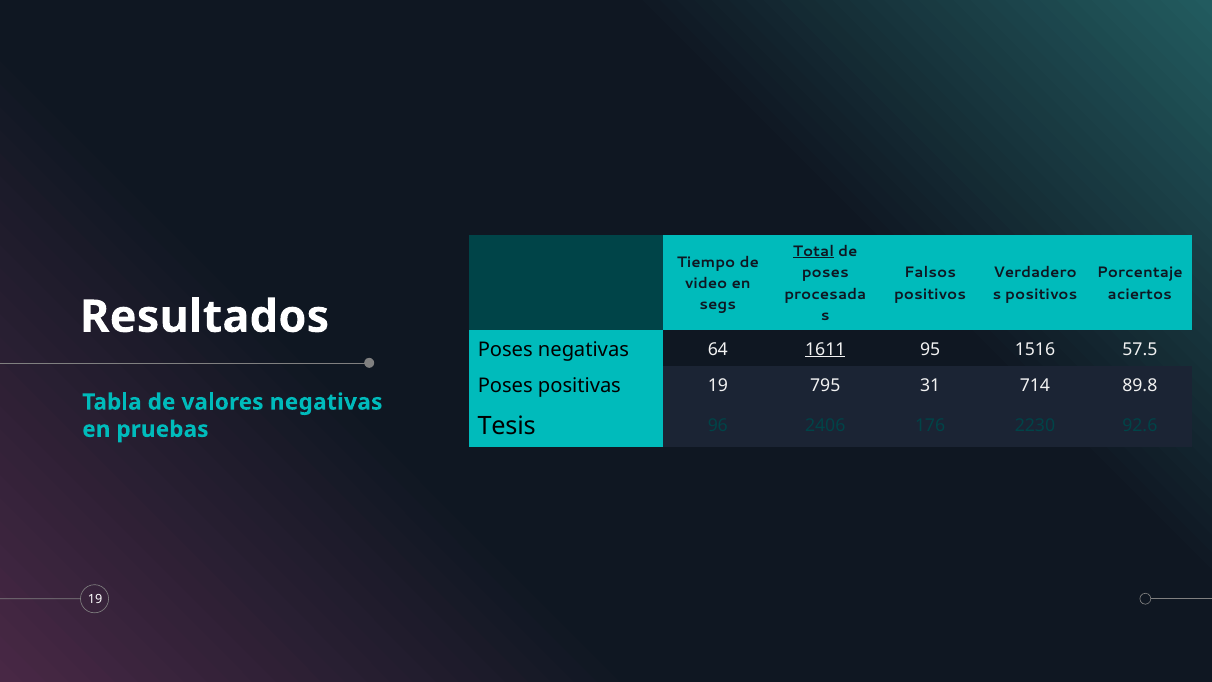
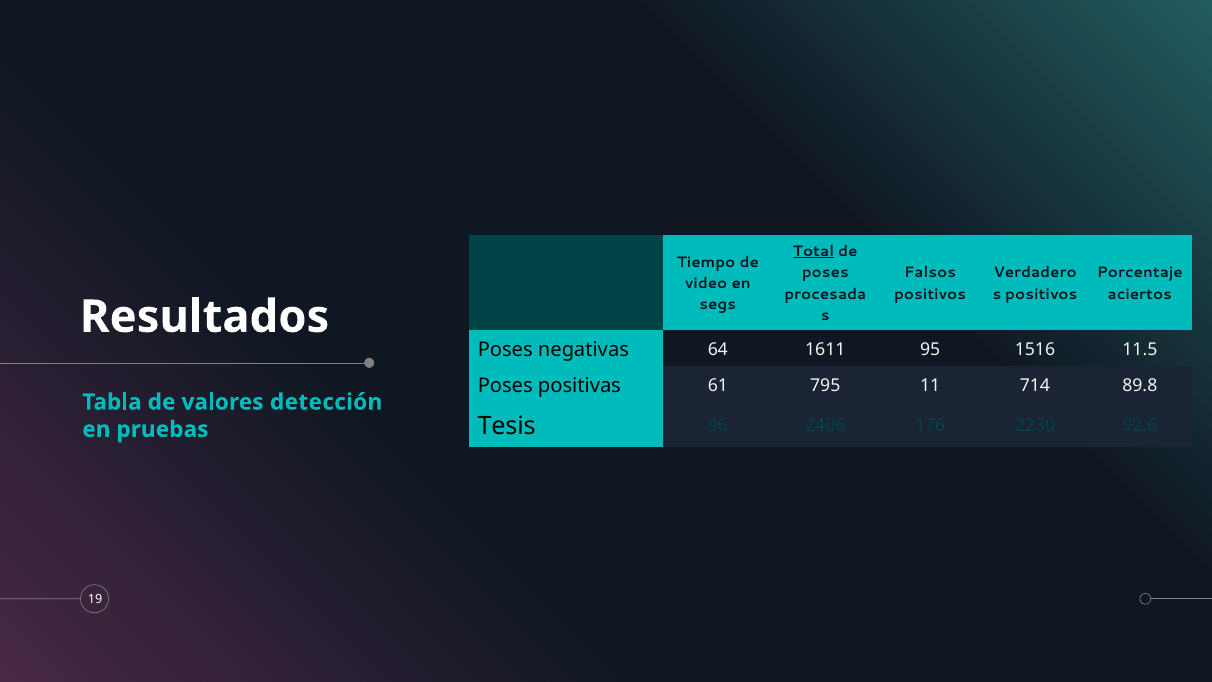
1611 underline: present -> none
57.5: 57.5 -> 11.5
positivas 19: 19 -> 61
31: 31 -> 11
valores negativas: negativas -> detección
